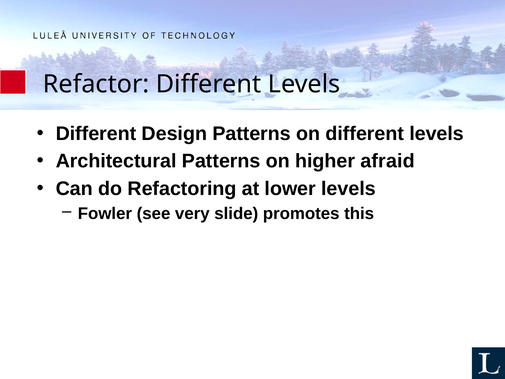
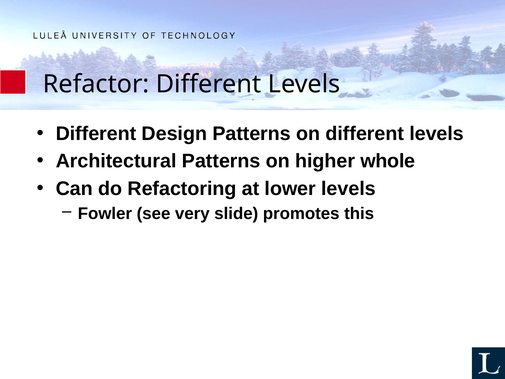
afraid: afraid -> whole
